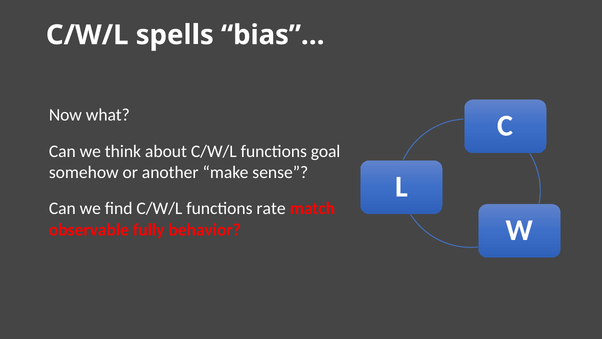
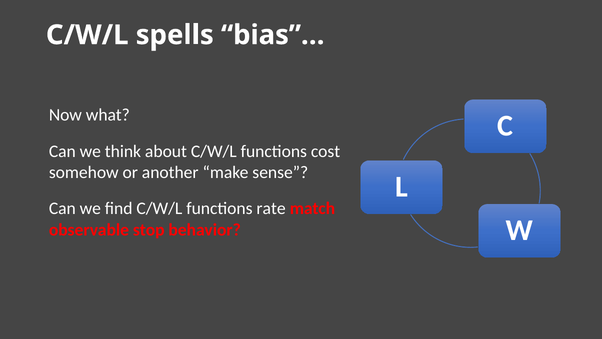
goal: goal -> cost
fully: fully -> stop
